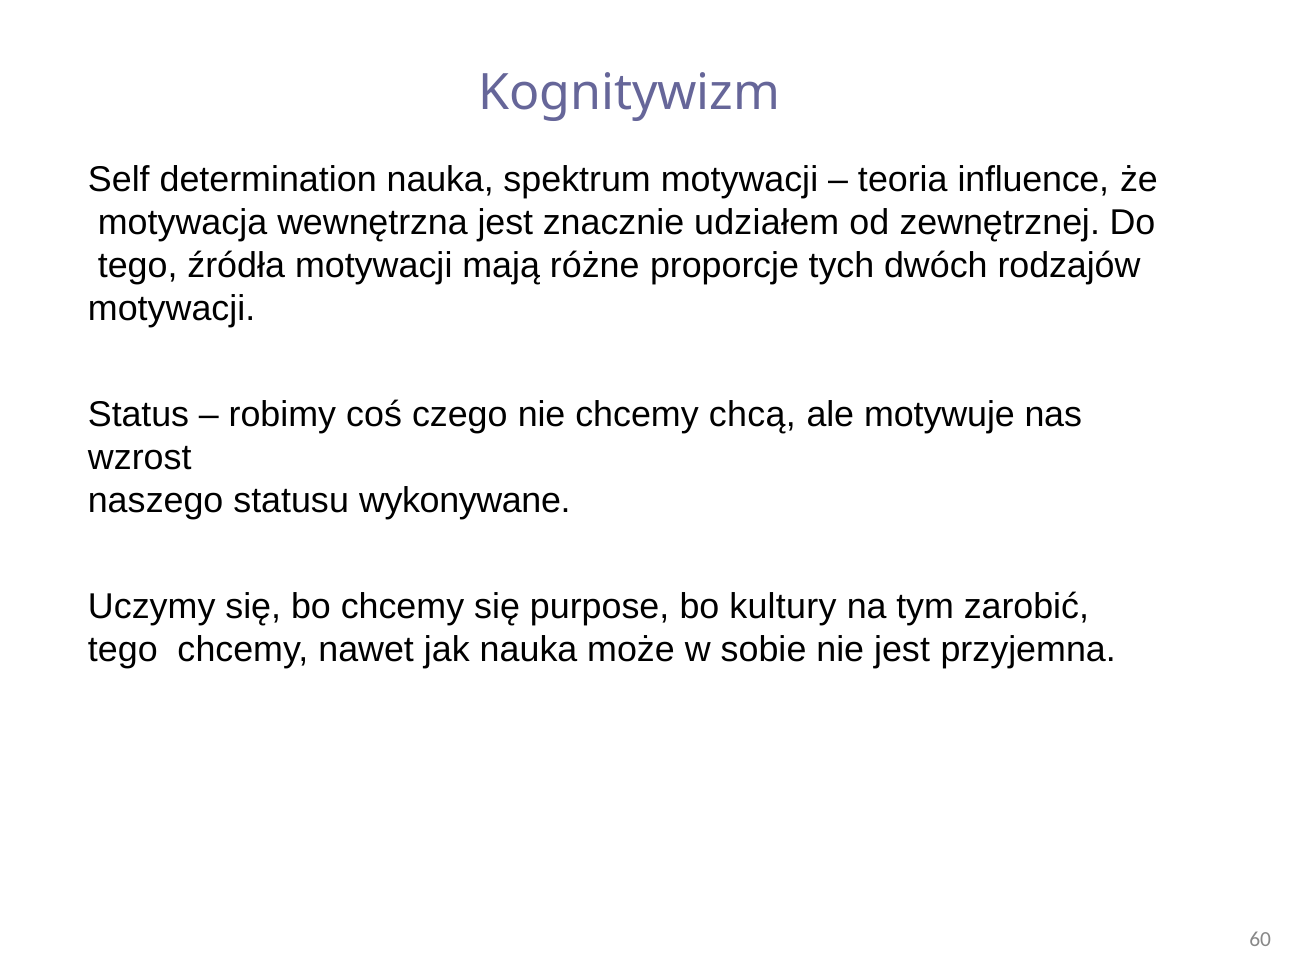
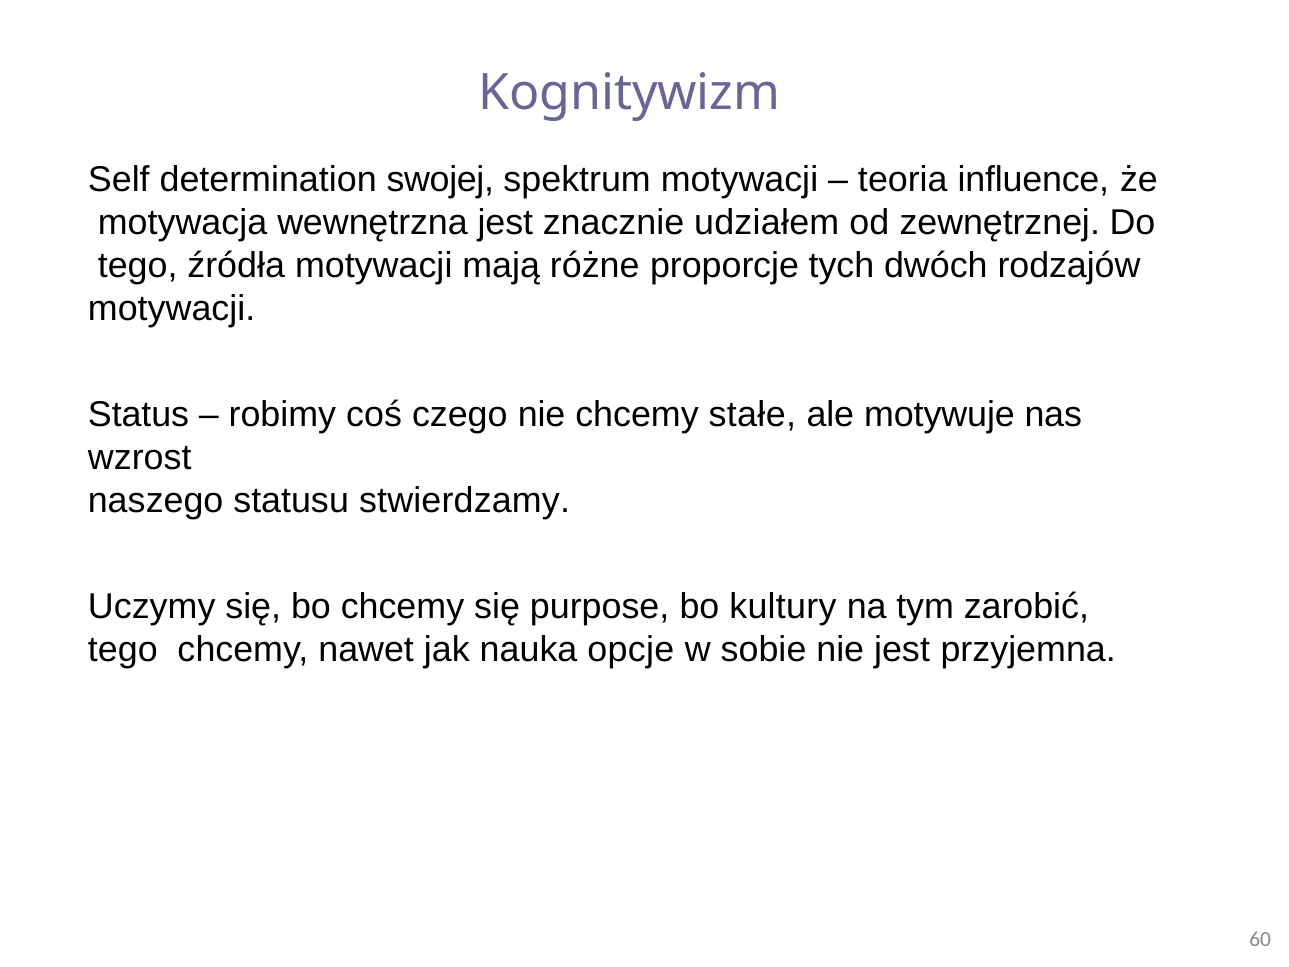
determination nauka: nauka -> swojej
chcą: chcą -> stałe
wykonywane: wykonywane -> stwierdzamy
może: może -> opcje
